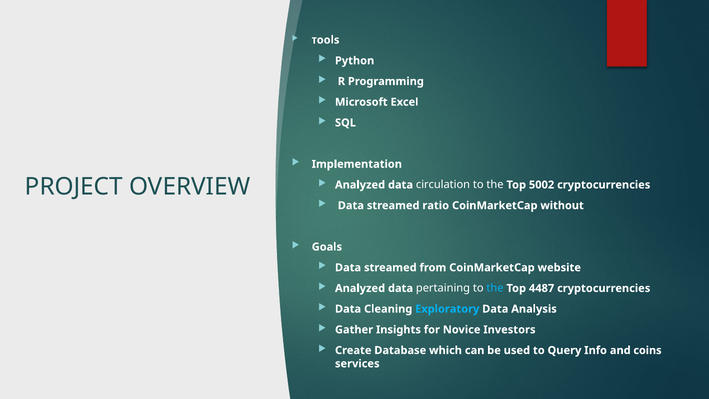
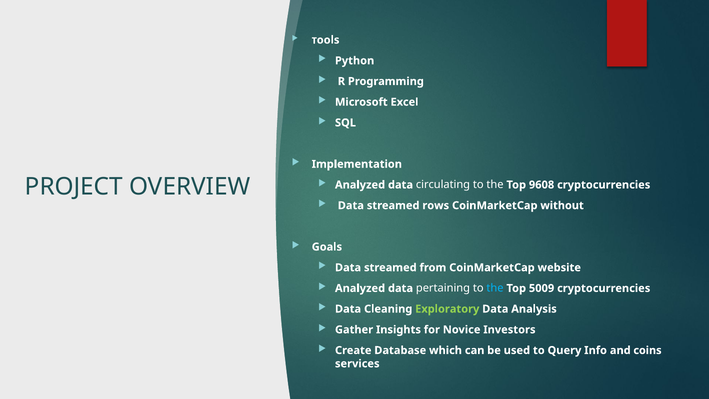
circulation: circulation -> circulating
5002: 5002 -> 9608
ratio: ratio -> rows
4487: 4487 -> 5009
Exploratory colour: light blue -> light green
